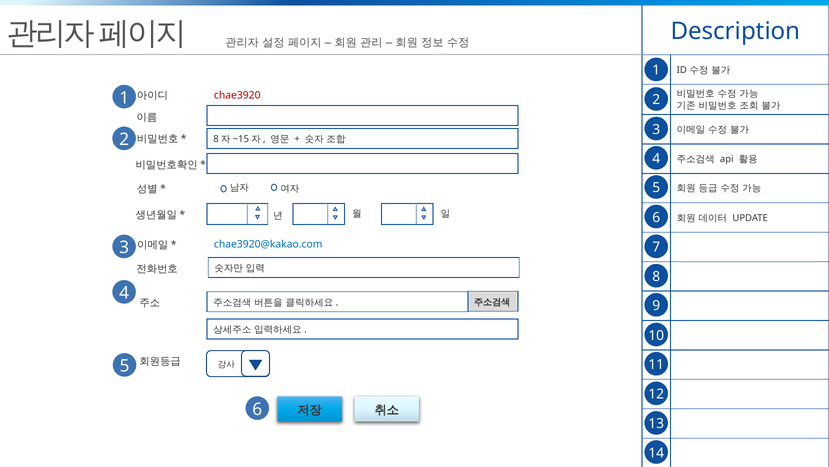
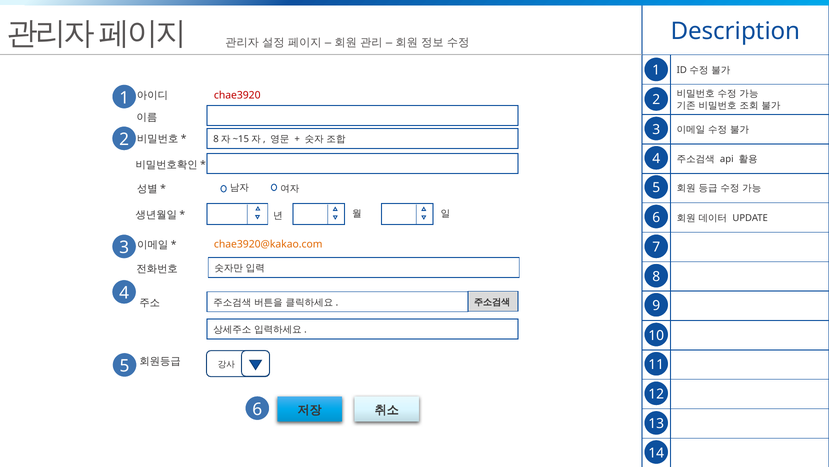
chae3920@kakao.com colour: blue -> orange
